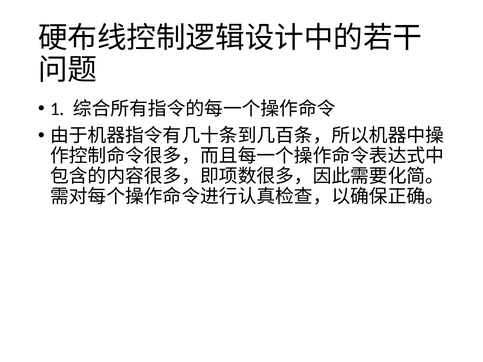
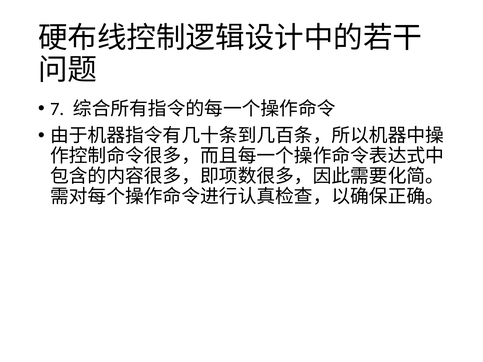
1: 1 -> 7
